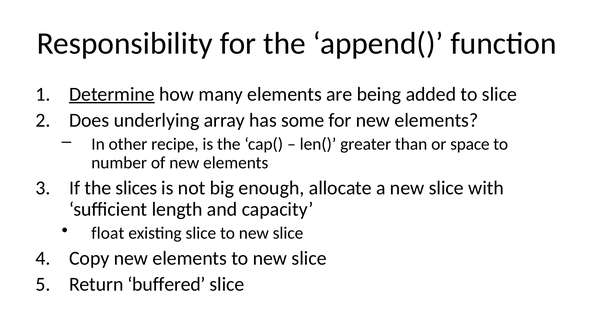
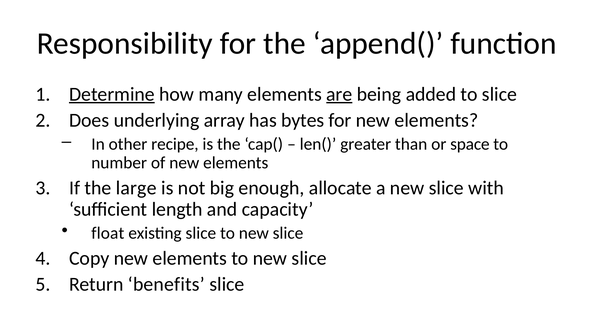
are underline: none -> present
some: some -> bytes
slices: slices -> large
buffered: buffered -> benefits
